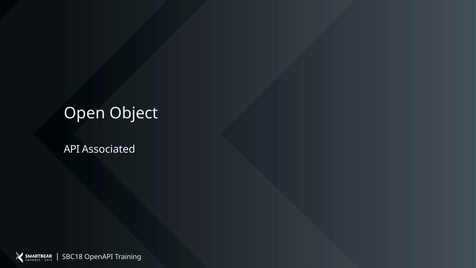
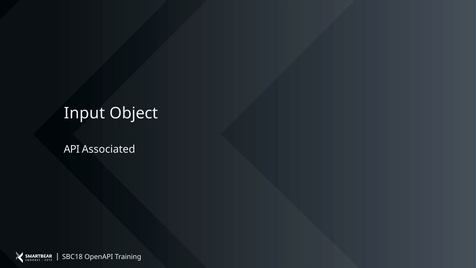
Open: Open -> Input
